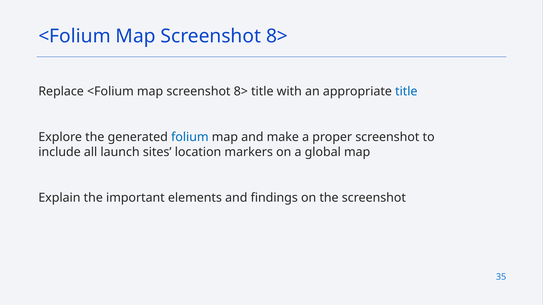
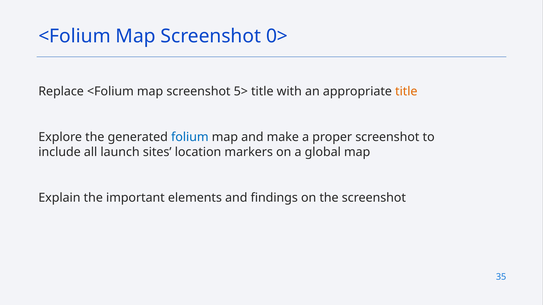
8> at (277, 36): 8> -> 0>
8> at (241, 92): 8> -> 5>
title at (406, 92) colour: blue -> orange
